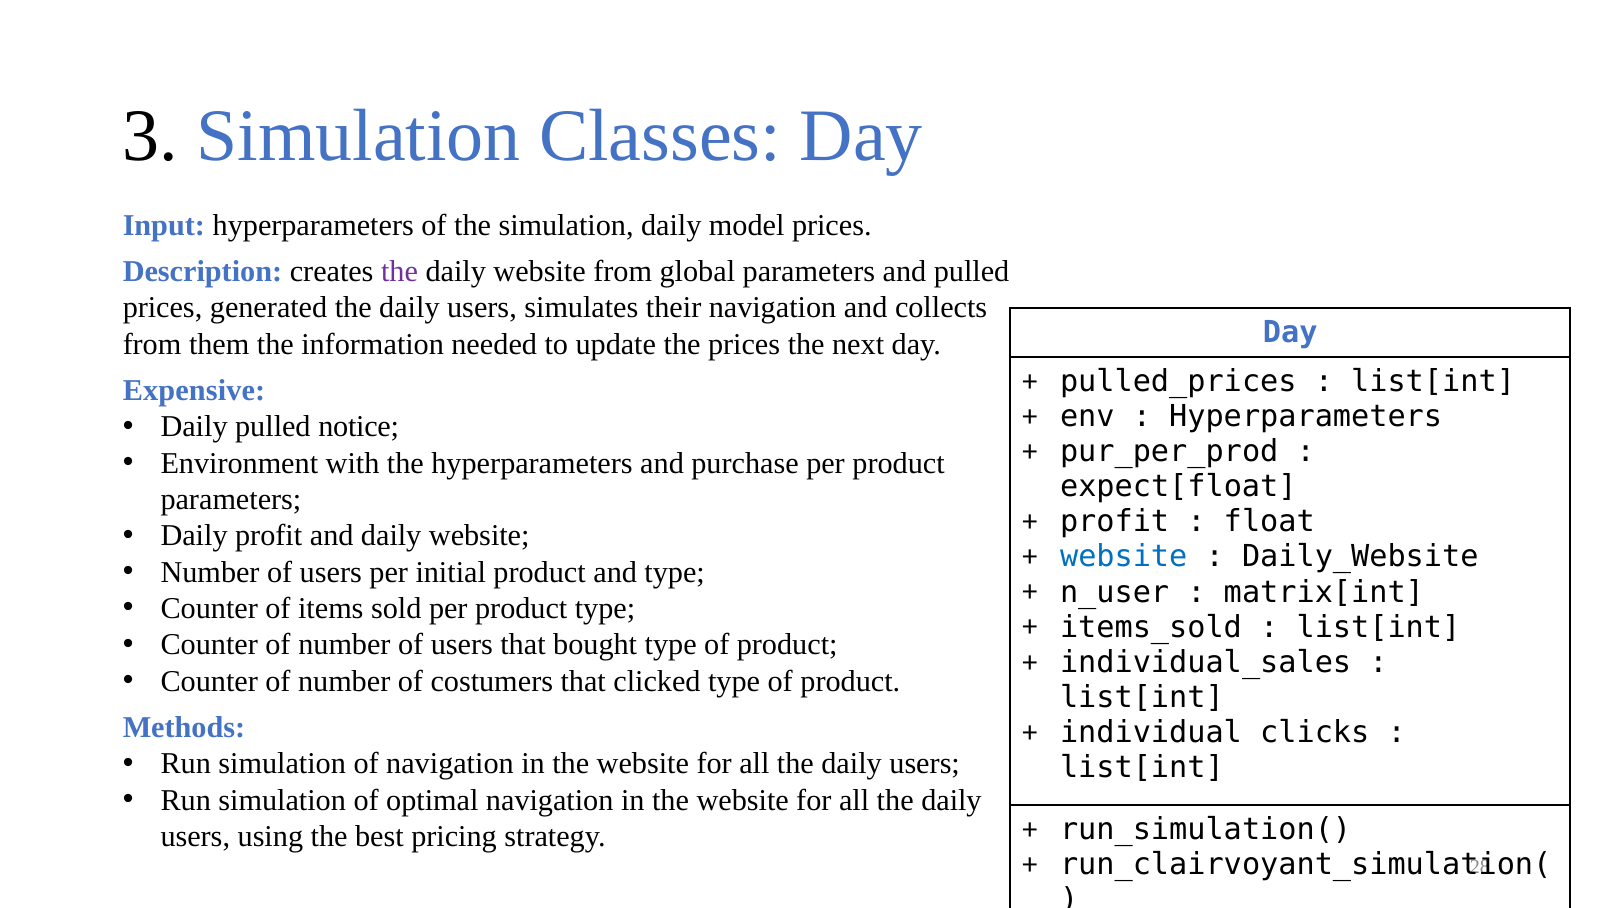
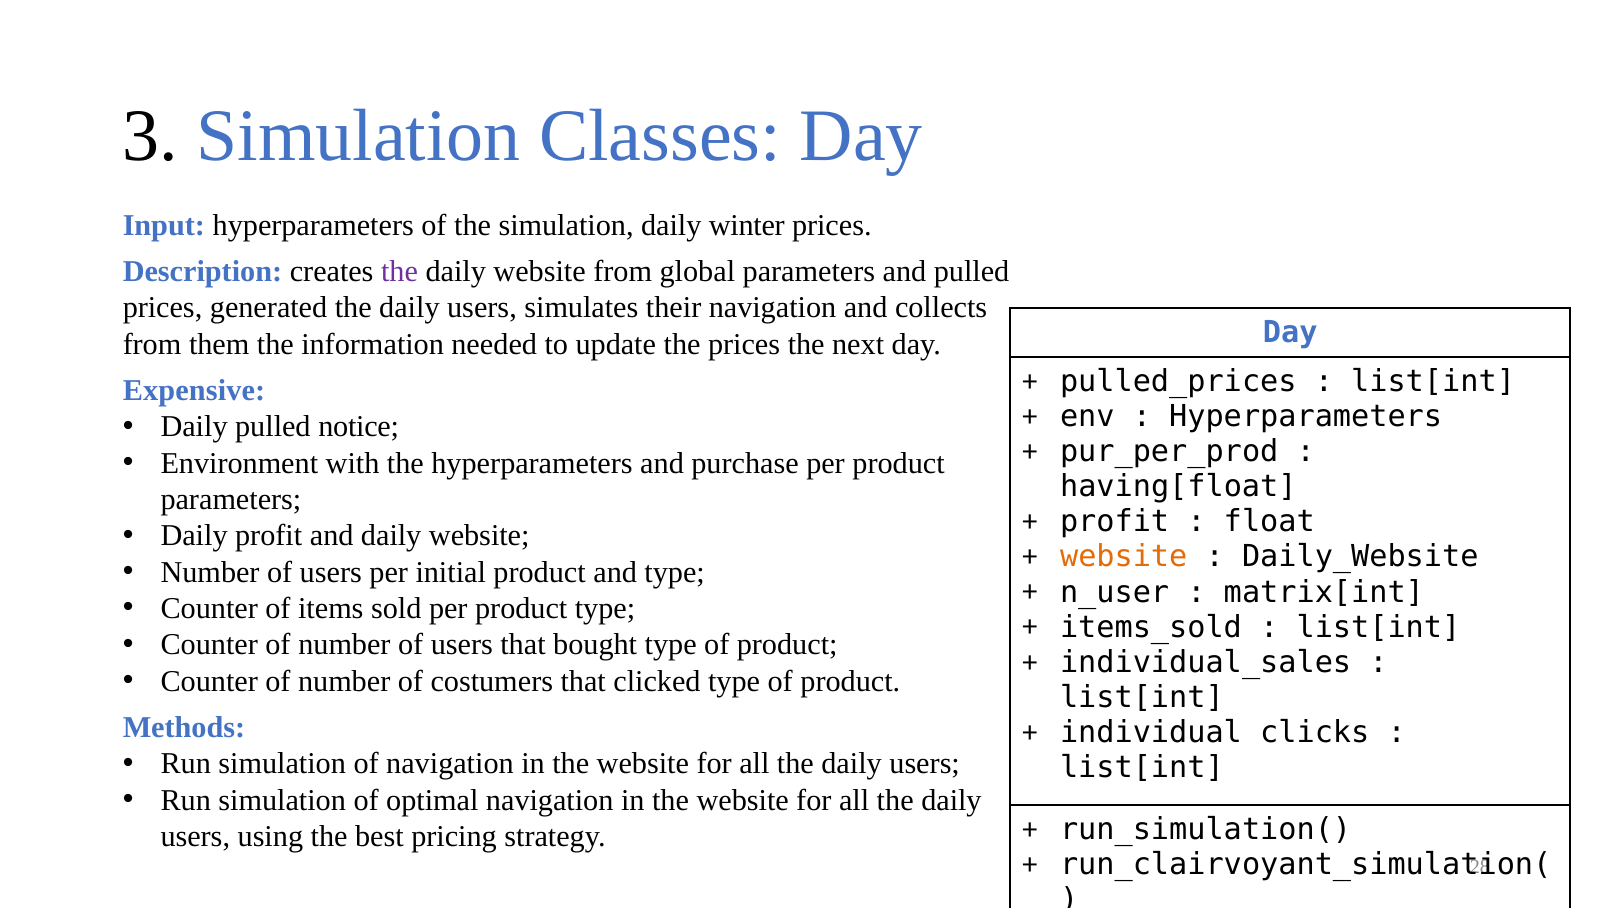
model: model -> winter
expect[float: expect[float -> having[float
website at (1124, 557) colour: blue -> orange
